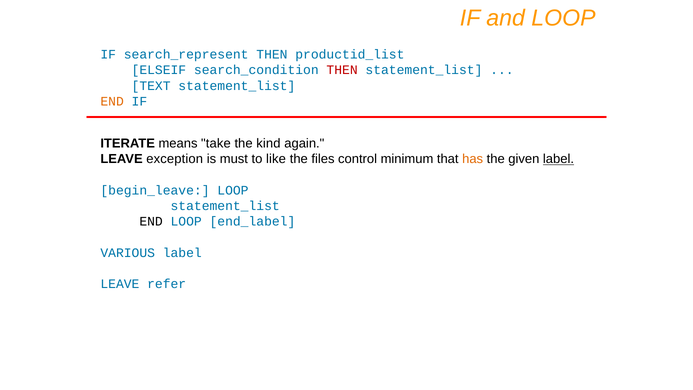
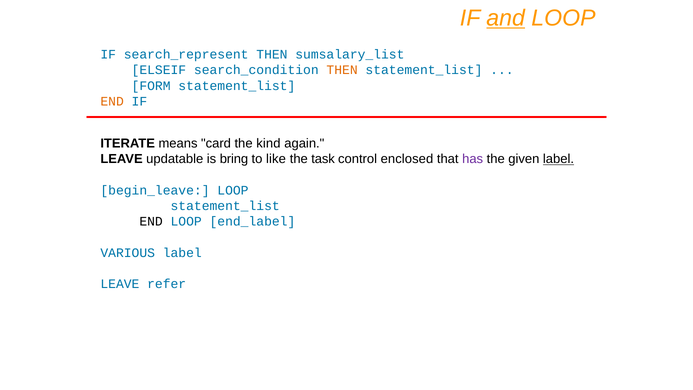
and underline: none -> present
productid_list: productid_list -> sumsalary_list
THEN at (342, 70) colour: red -> orange
TEXT: TEXT -> FORM
take: take -> card
exception: exception -> updatable
must: must -> bring
files: files -> task
minimum: minimum -> enclosed
has colour: orange -> purple
